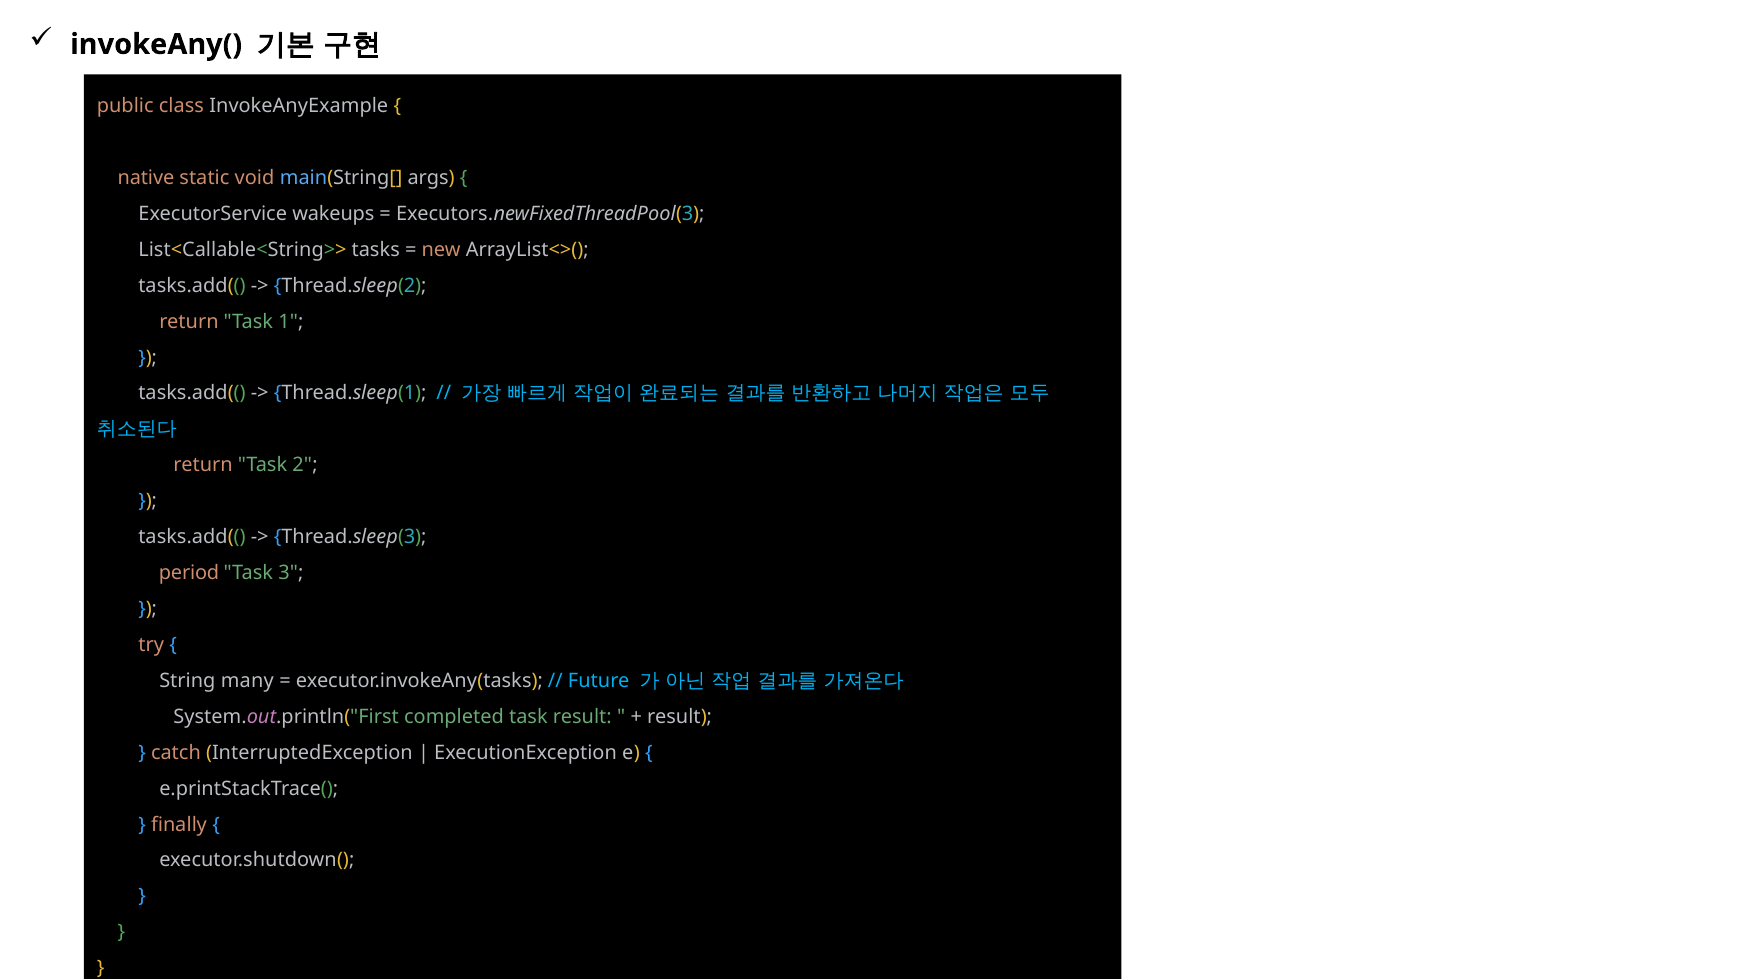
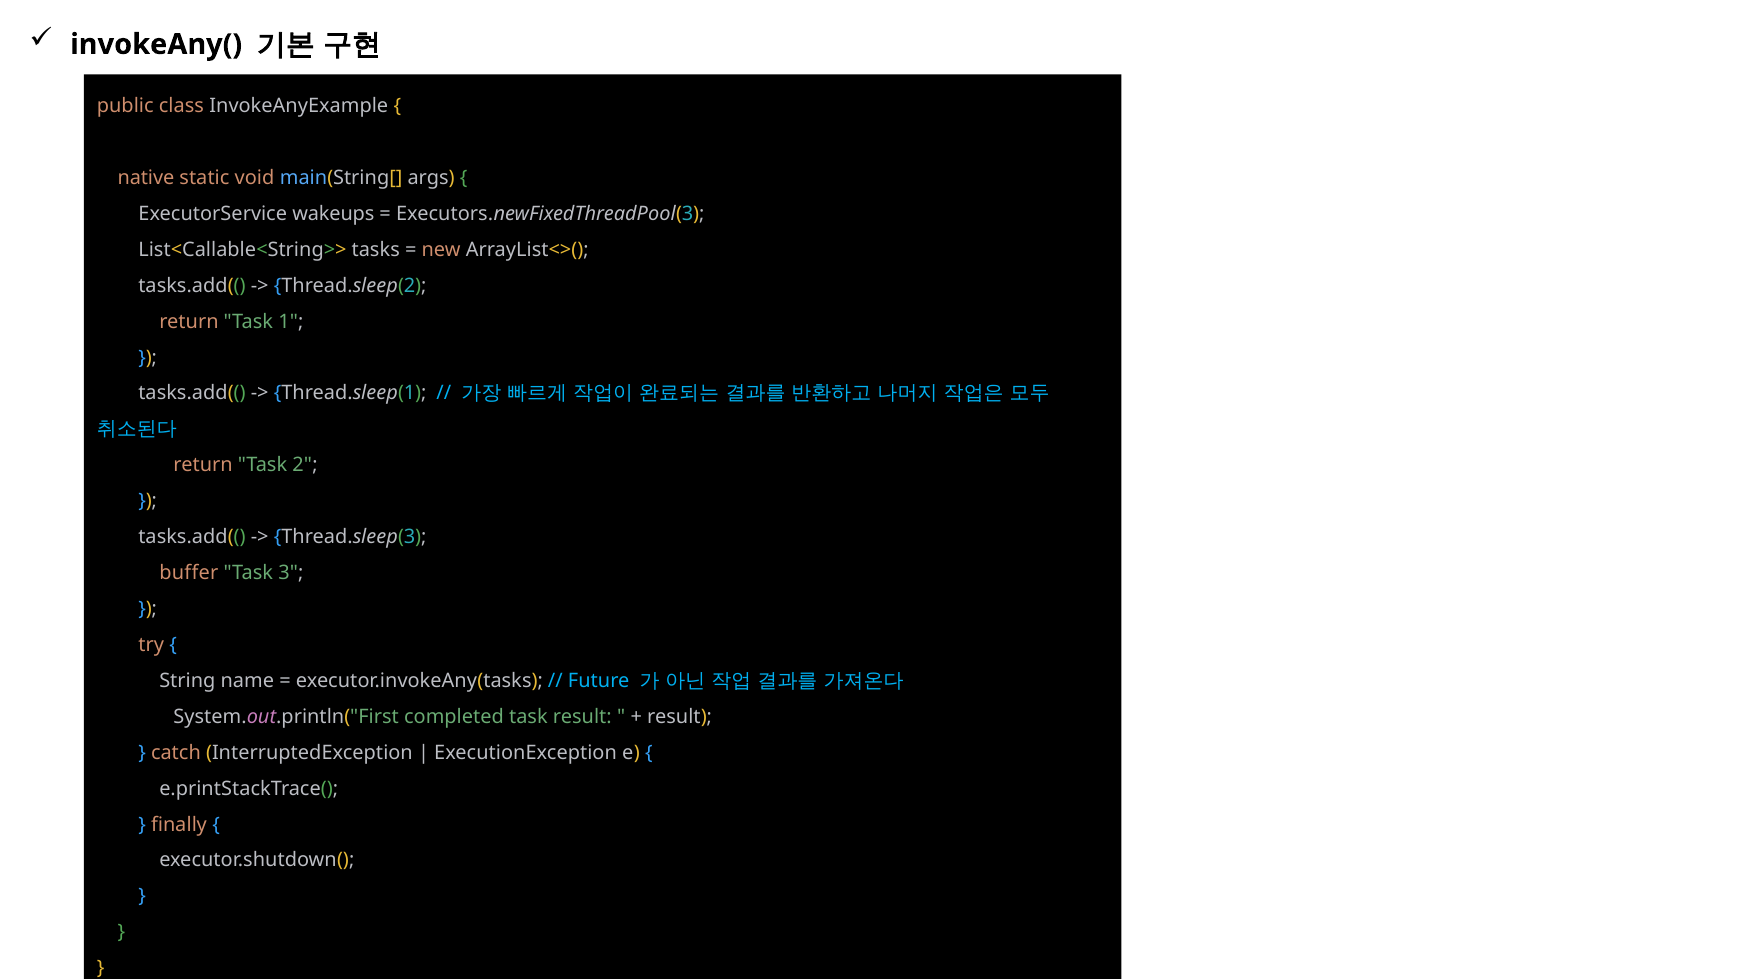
period: period -> buffer
many: many -> name
